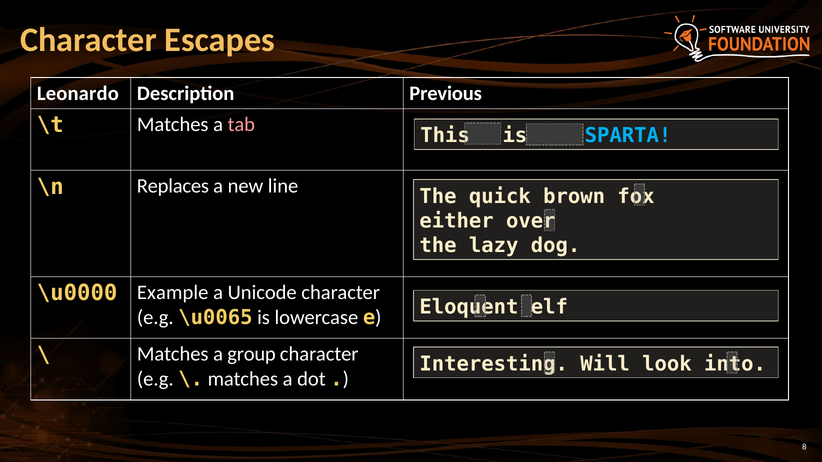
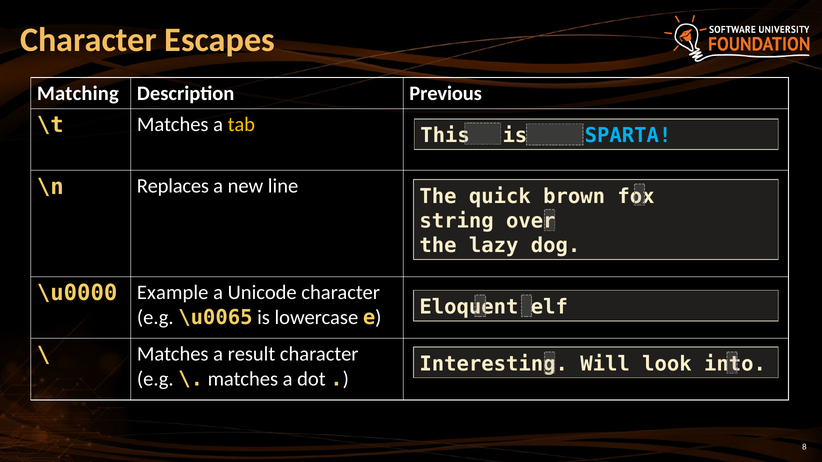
Leonardo: Leonardo -> Matching
tab colour: pink -> yellow
either: either -> string
group: group -> result
